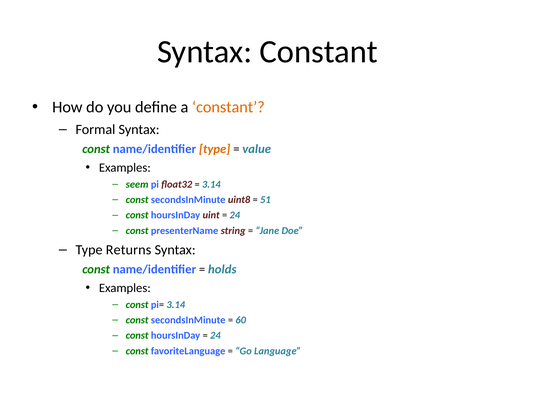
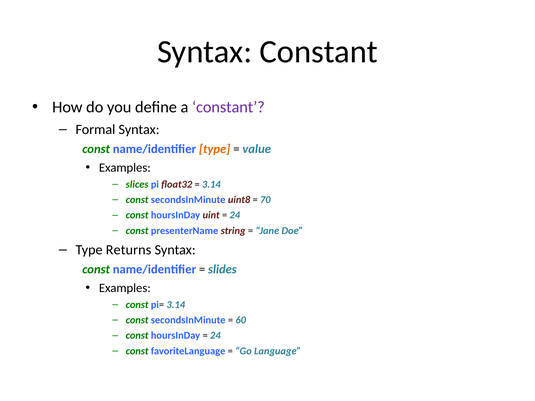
constant at (228, 107) colour: orange -> purple
seem: seem -> slices
51: 51 -> 70
holds: holds -> slides
